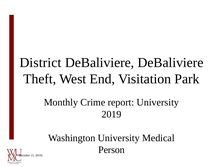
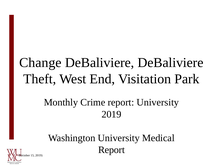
District: District -> Change
Person at (112, 150): Person -> Report
